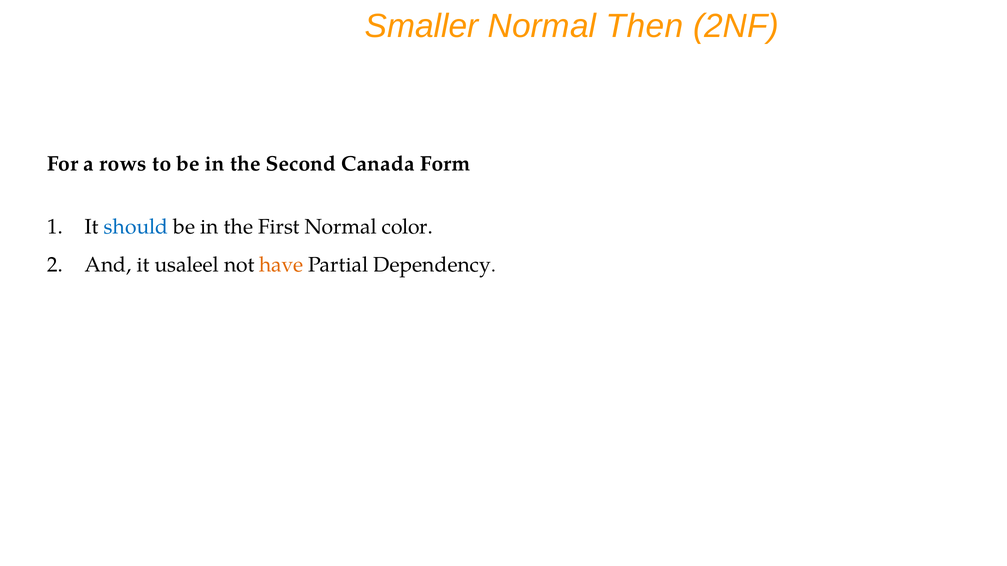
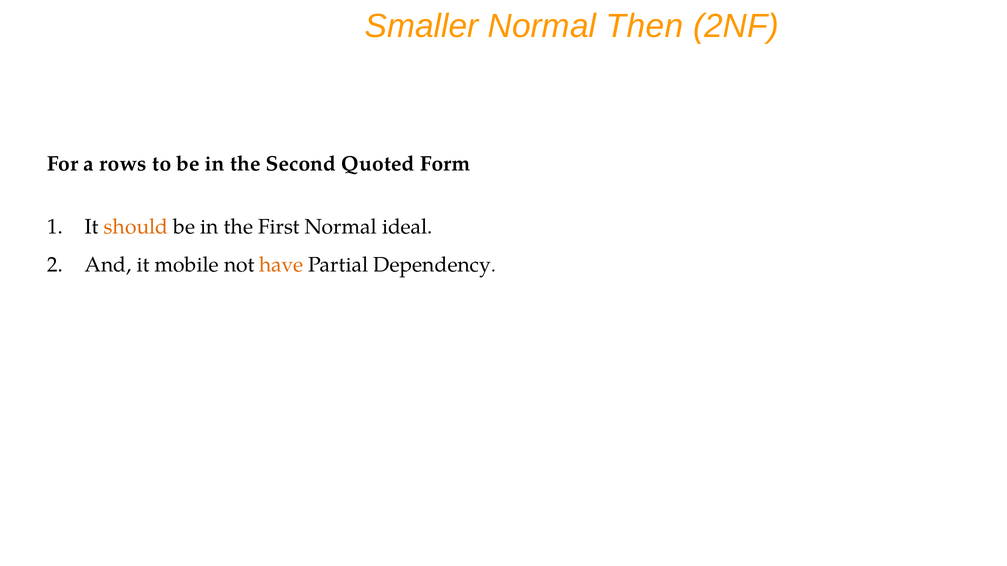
Canada: Canada -> Quoted
should colour: blue -> orange
color: color -> ideal
usaleel: usaleel -> mobile
